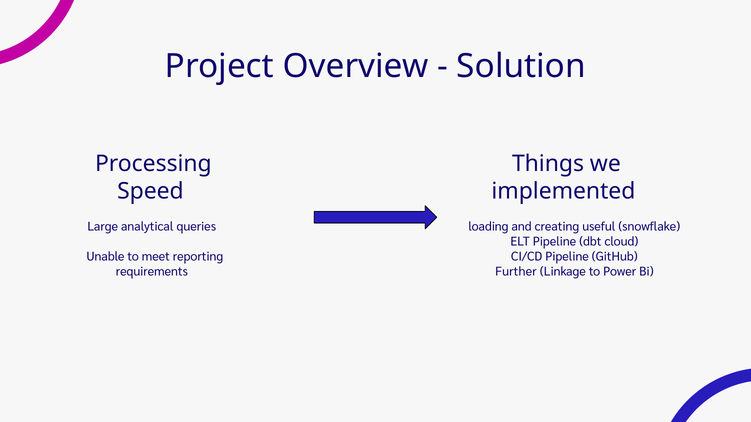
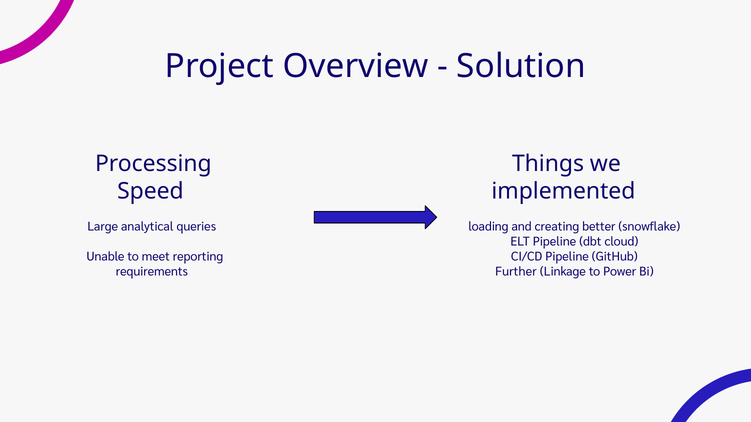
useful: useful -> better
